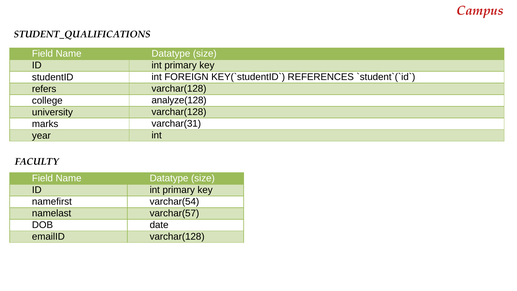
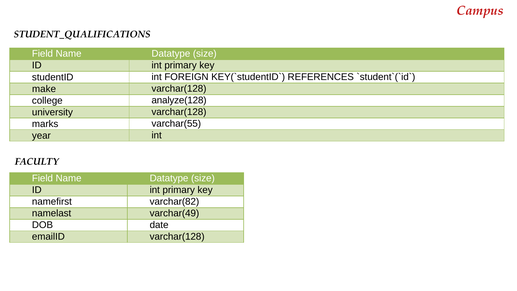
refers: refers -> make
varchar(31: varchar(31 -> varchar(55
varchar(54: varchar(54 -> varchar(82
varchar(57: varchar(57 -> varchar(49
